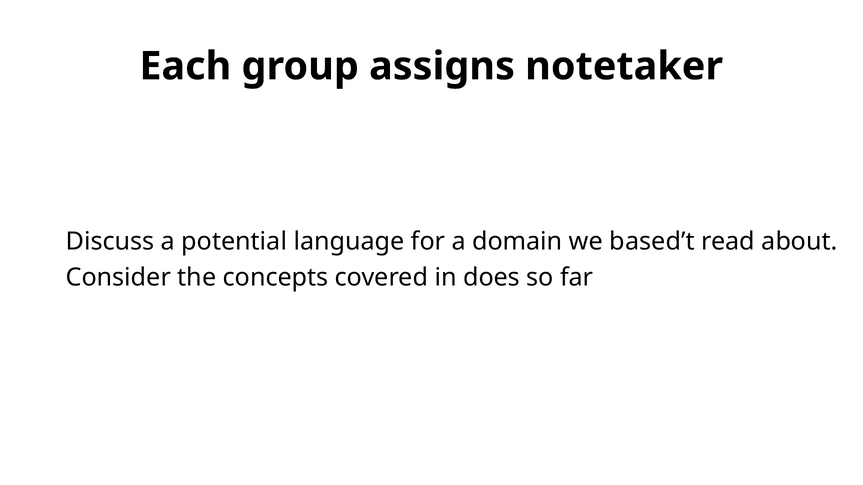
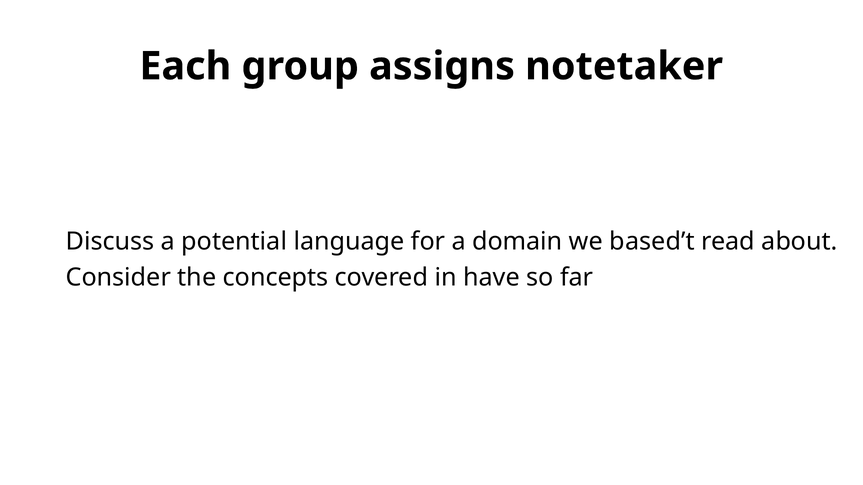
does: does -> have
